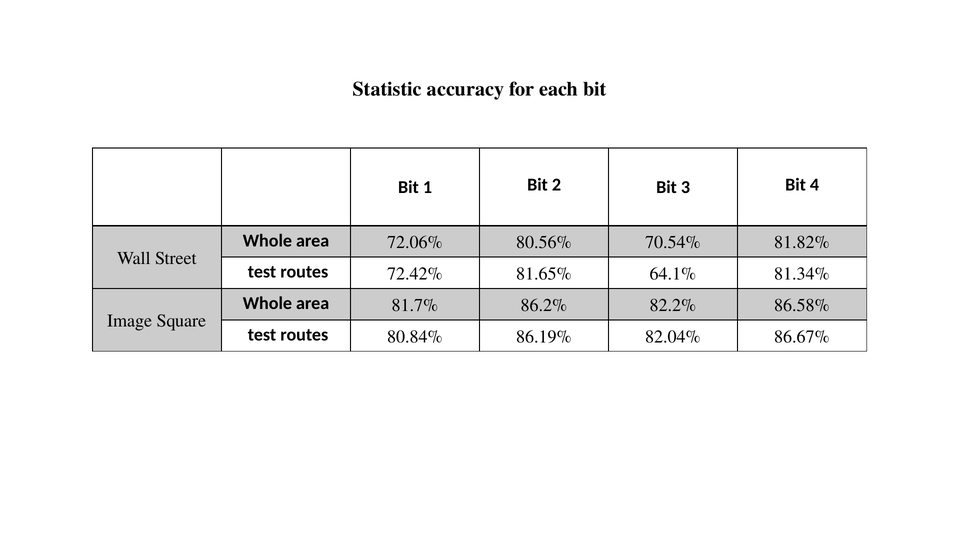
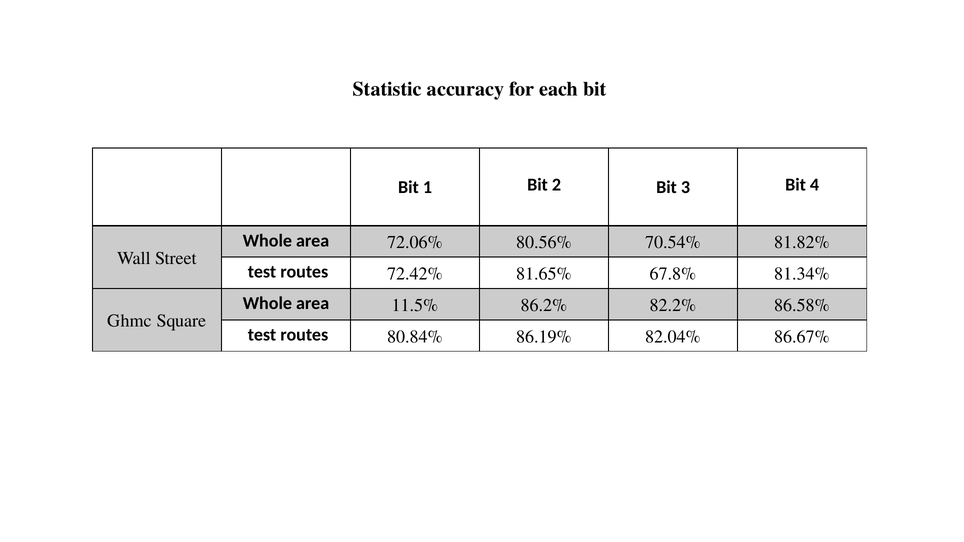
64.1%: 64.1% -> 67.8%
81.7%: 81.7% -> 11.5%
Image: Image -> Ghmc
